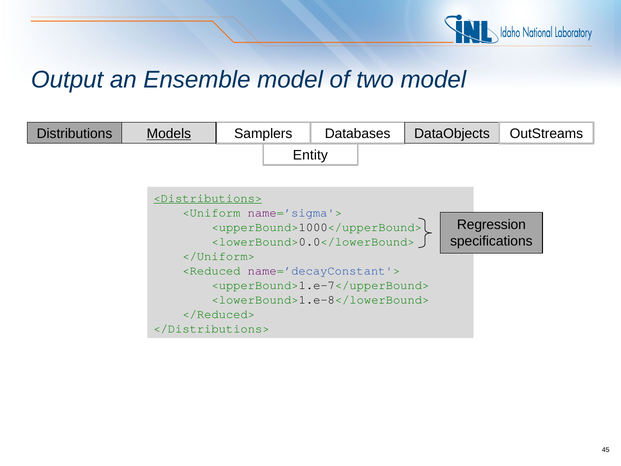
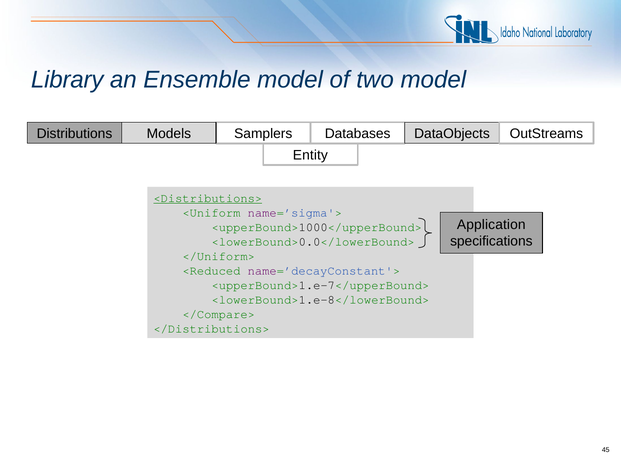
Output: Output -> Library
Models underline: present -> none
Regression: Regression -> Application
</Reduced>: </Reduced> -> </Compare>
